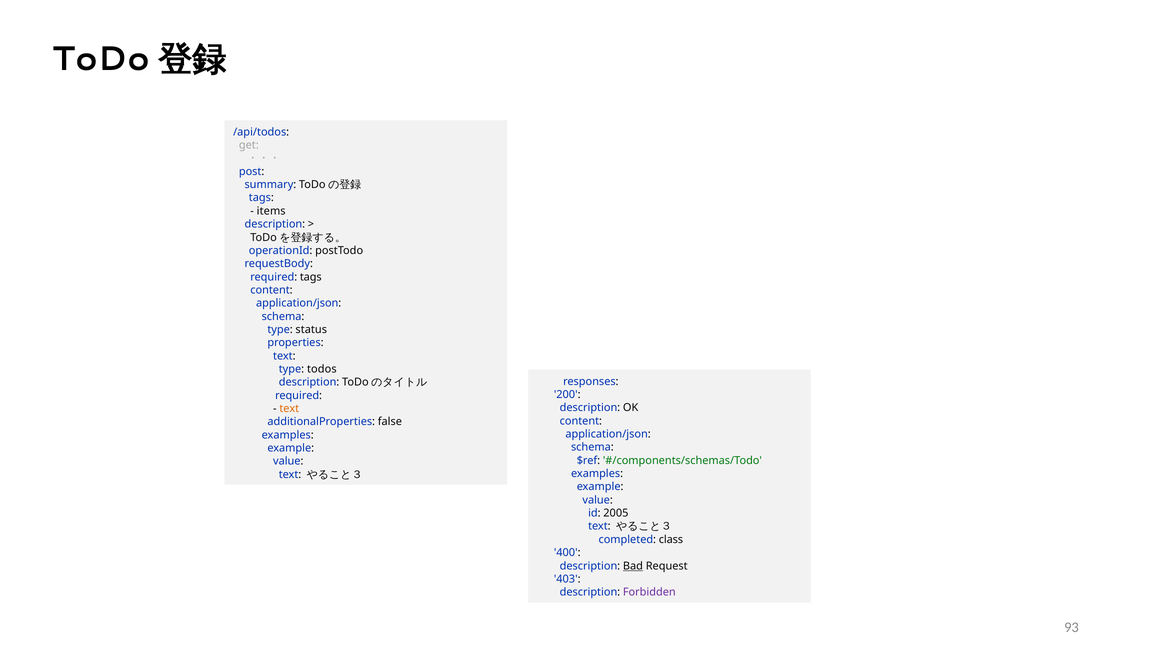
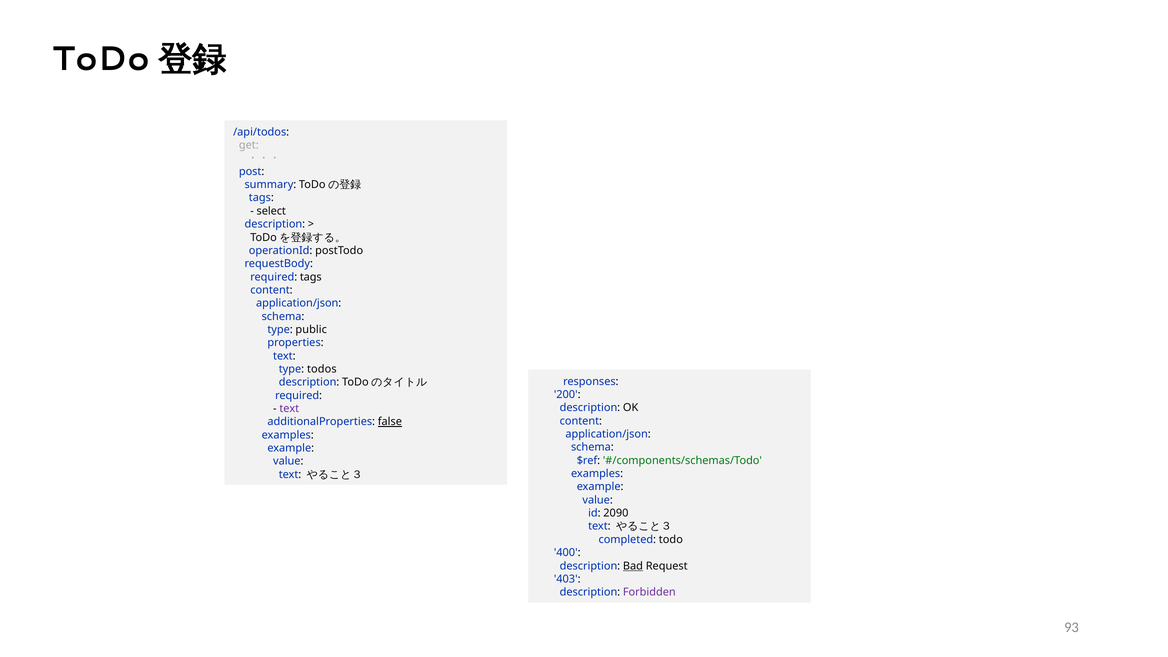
items: items -> select
status: status -> public
text at (289, 409) colour: orange -> purple
false underline: none -> present
2005: 2005 -> 2090
class: class -> todo
